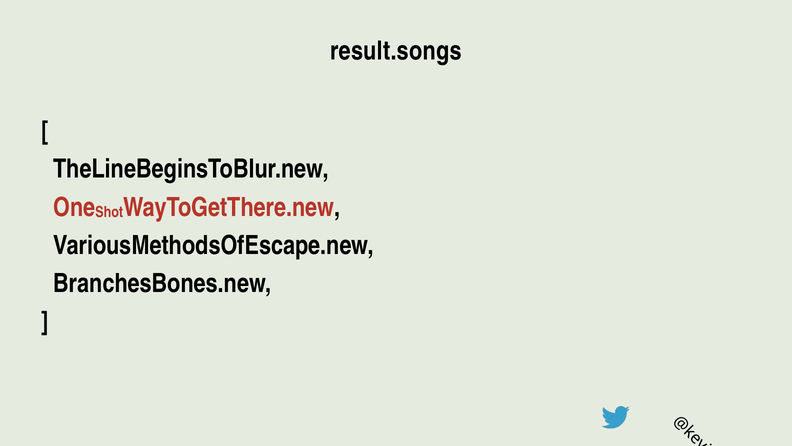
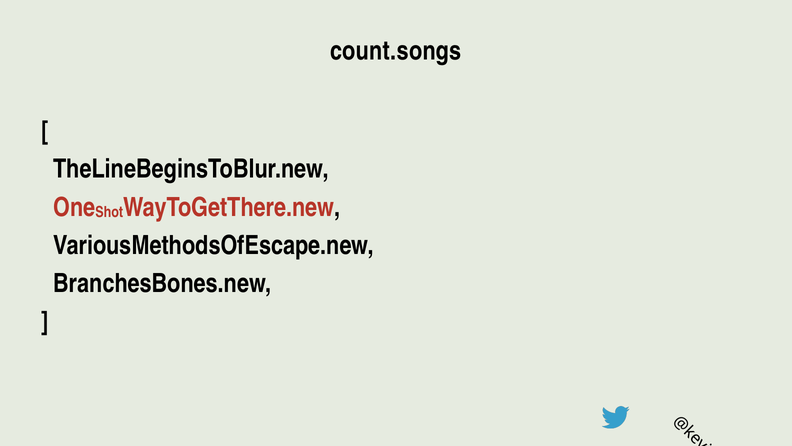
result.songs: result.songs -> count.songs
